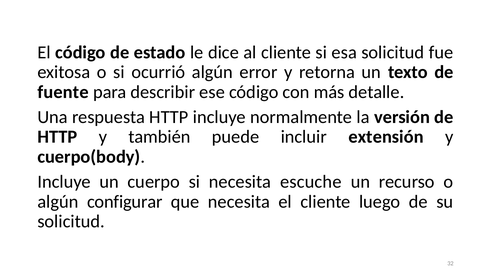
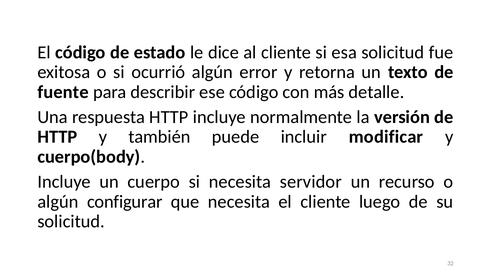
extensión: extensión -> modificar
escuche: escuche -> servidor
